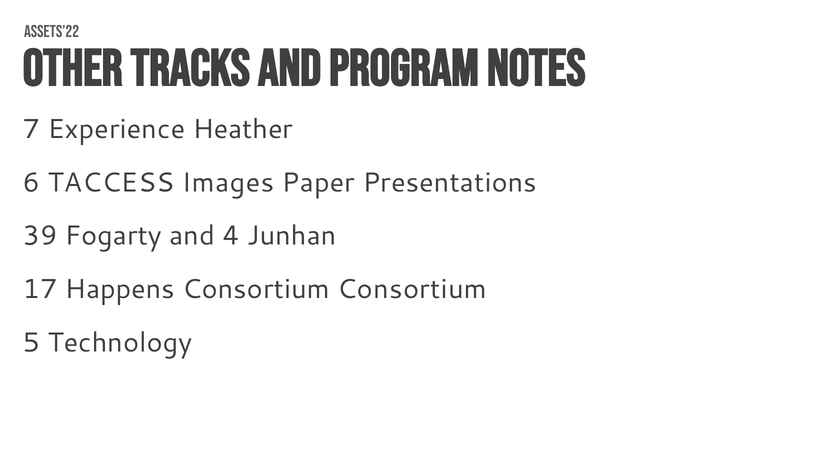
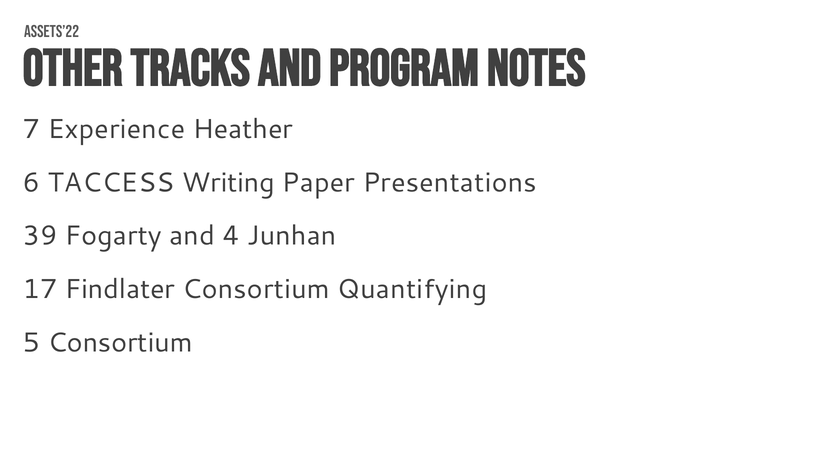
Images: Images -> Writing
Happens: Happens -> Findlater
Consortium Consortium: Consortium -> Quantifying
5 Technology: Technology -> Consortium
